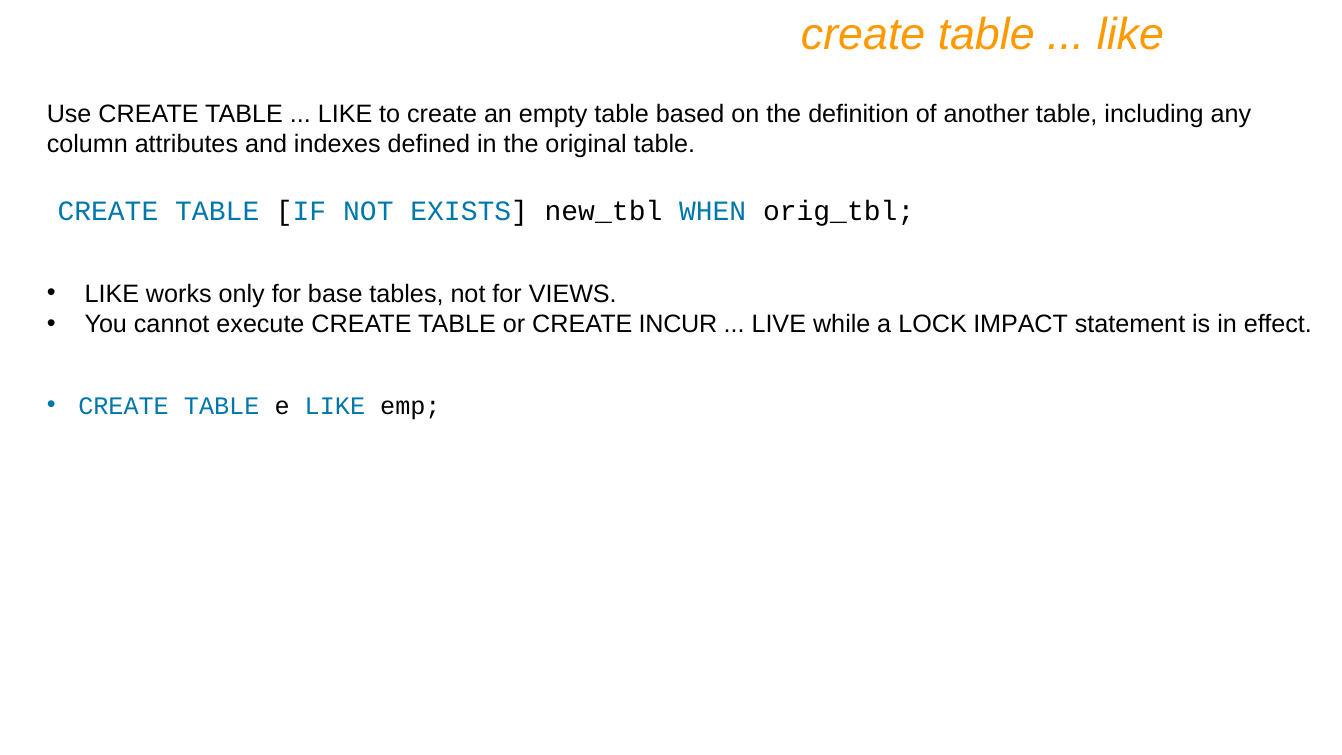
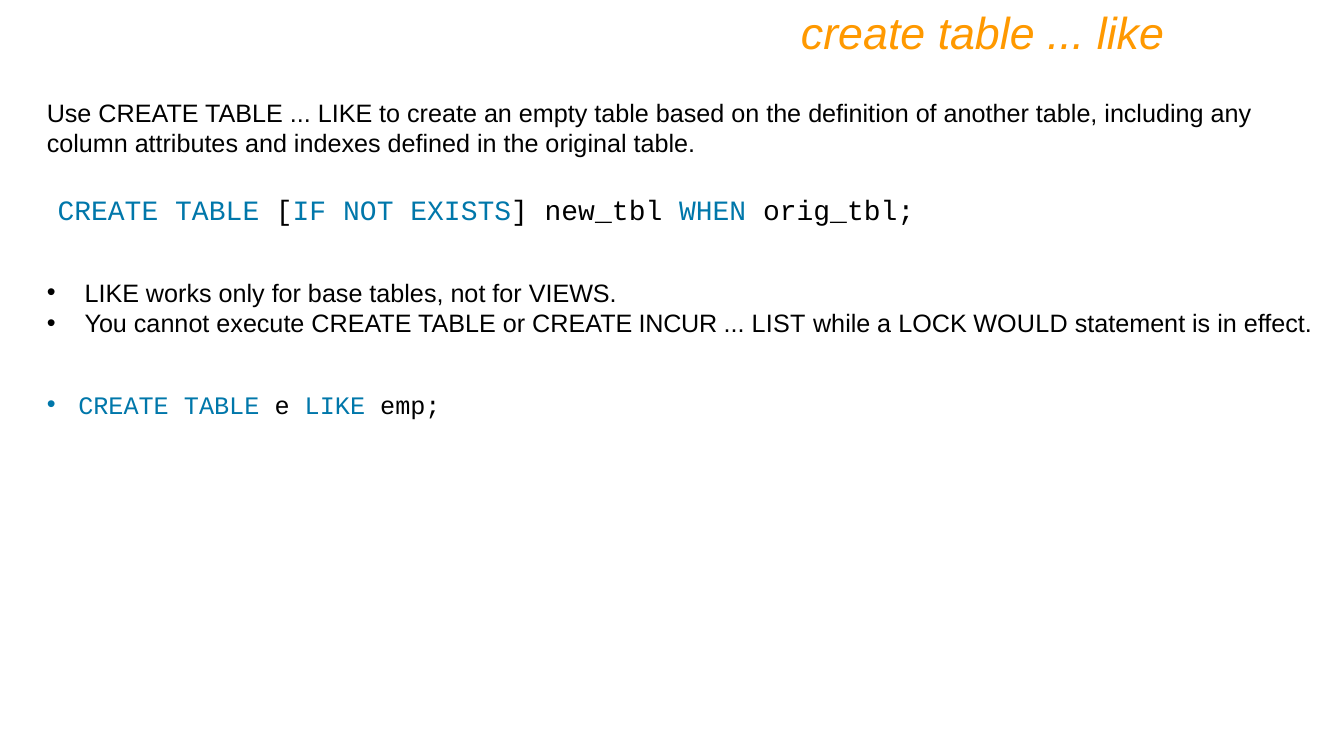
LIVE: LIVE -> LIST
IMPACT: IMPACT -> WOULD
